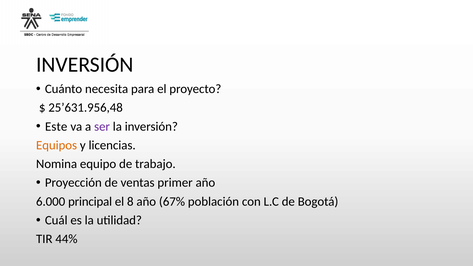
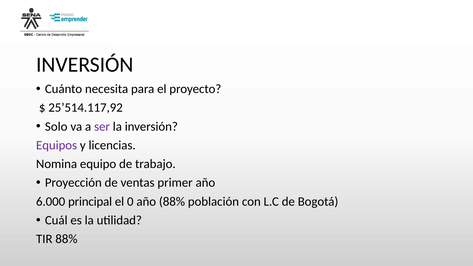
25’631.956,48: 25’631.956,48 -> 25’514.117,92
Este: Este -> Solo
Equipos colour: orange -> purple
8: 8 -> 0
año 67%: 67% -> 88%
TIR 44%: 44% -> 88%
